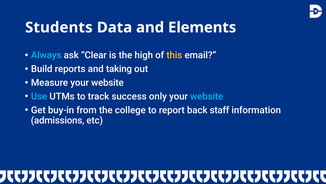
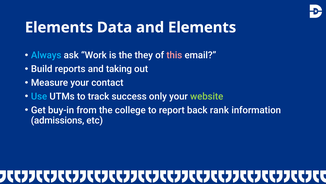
Students at (59, 27): Students -> Elements
Clear: Clear -> Work
high: high -> they
this colour: yellow -> pink
Measure your website: website -> contact
website at (207, 96) colour: light blue -> light green
staff: staff -> rank
